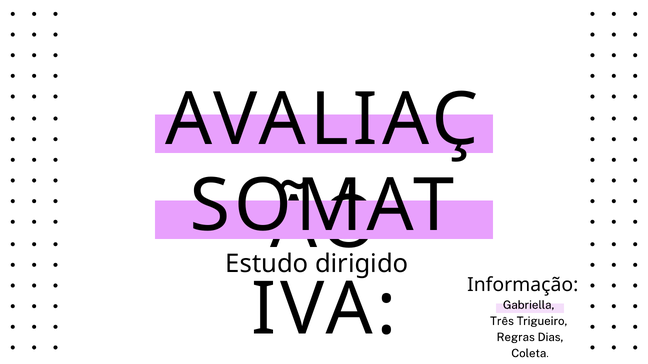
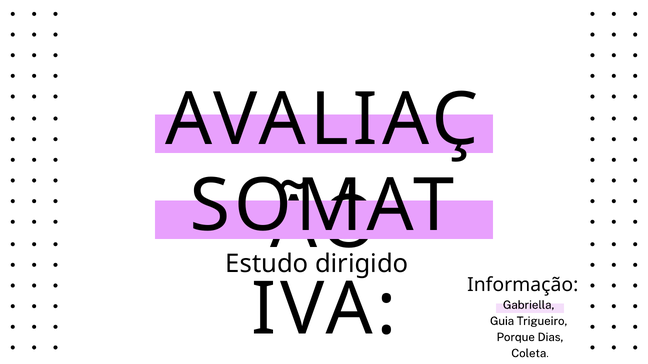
Três: Três -> Guia
Regras: Regras -> Porque
